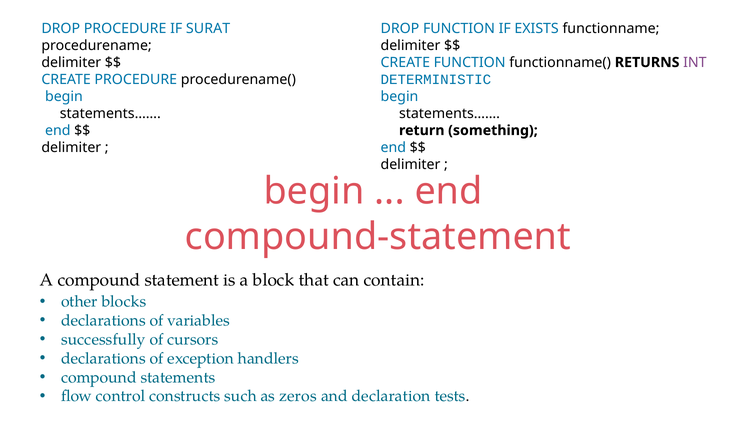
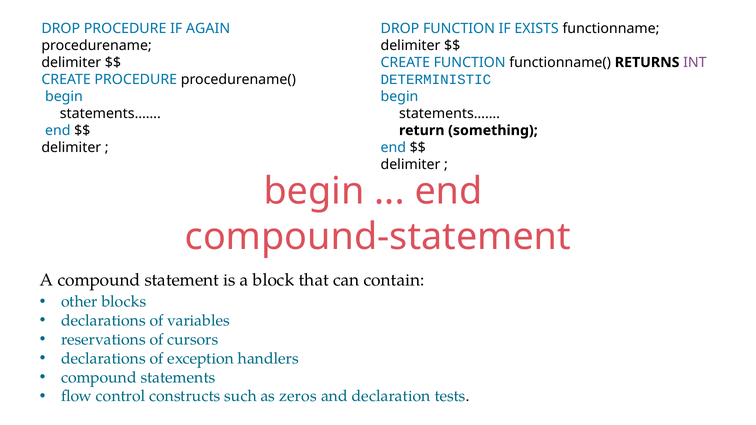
SURAT: SURAT -> AGAIN
successfully: successfully -> reservations
